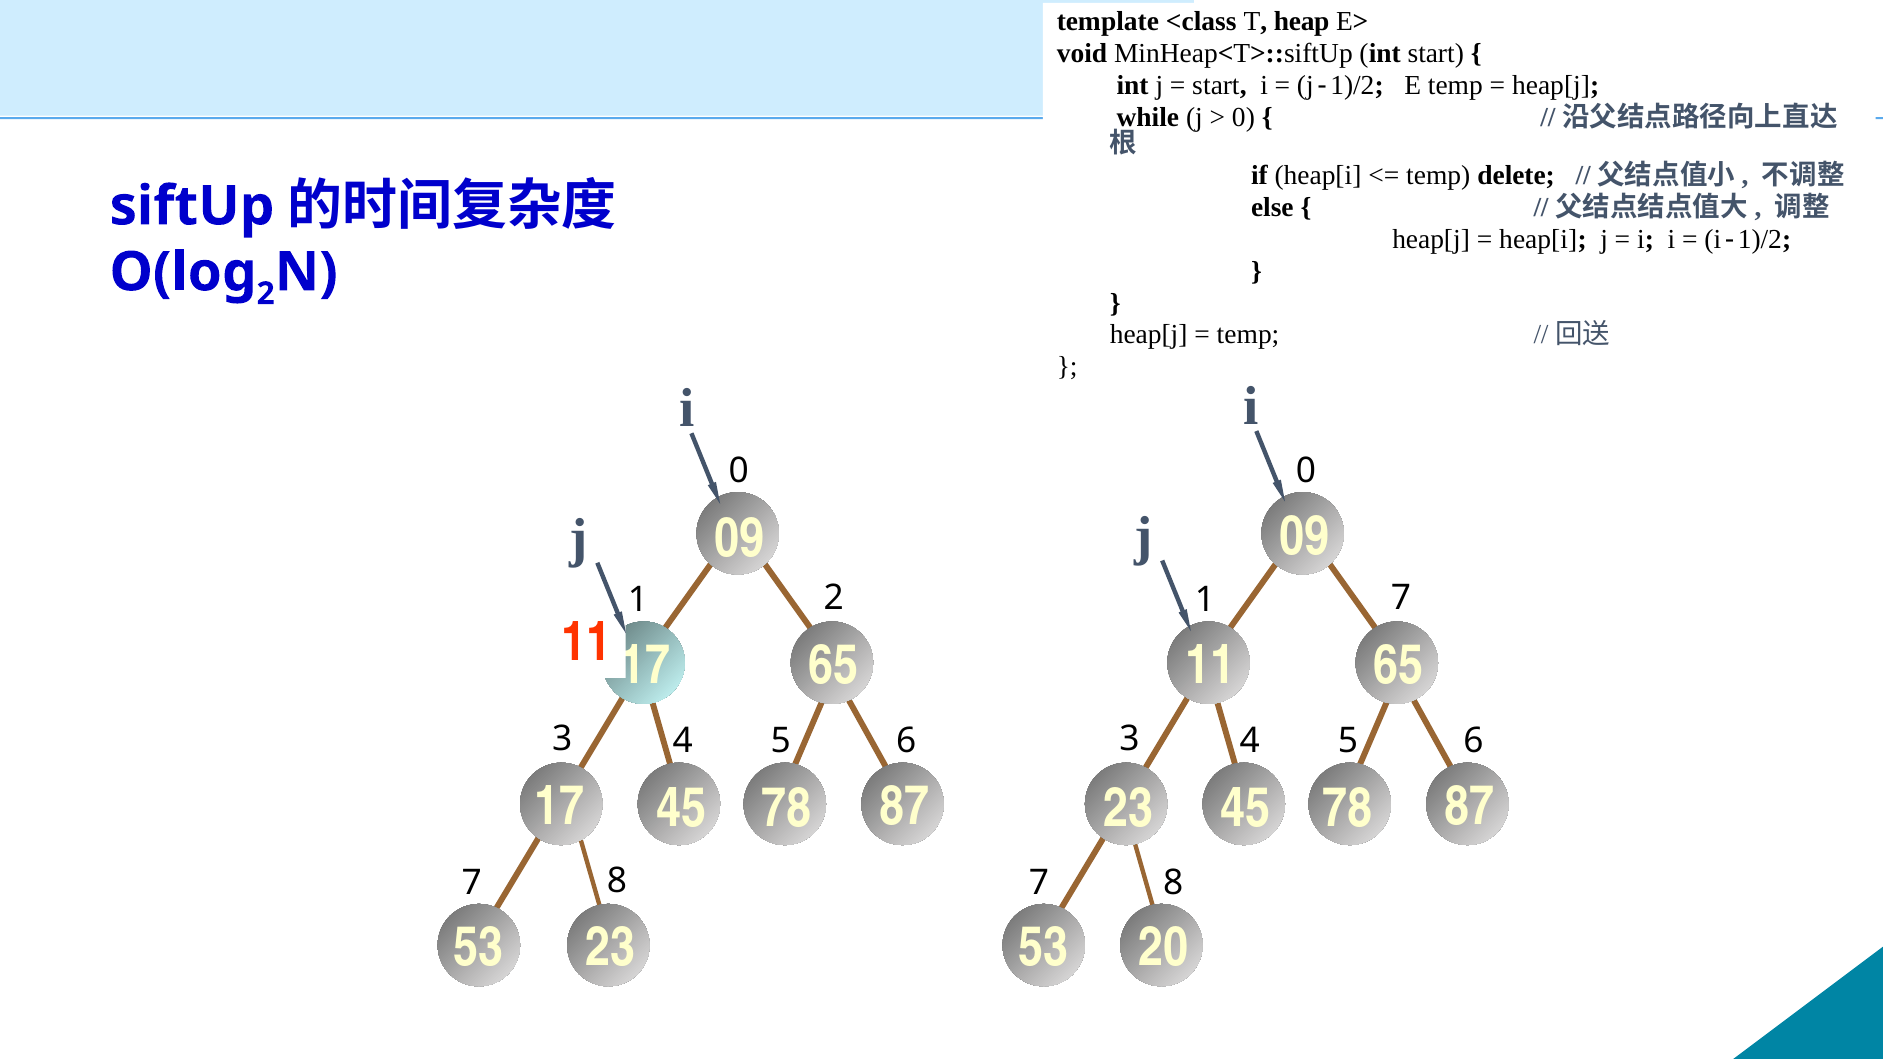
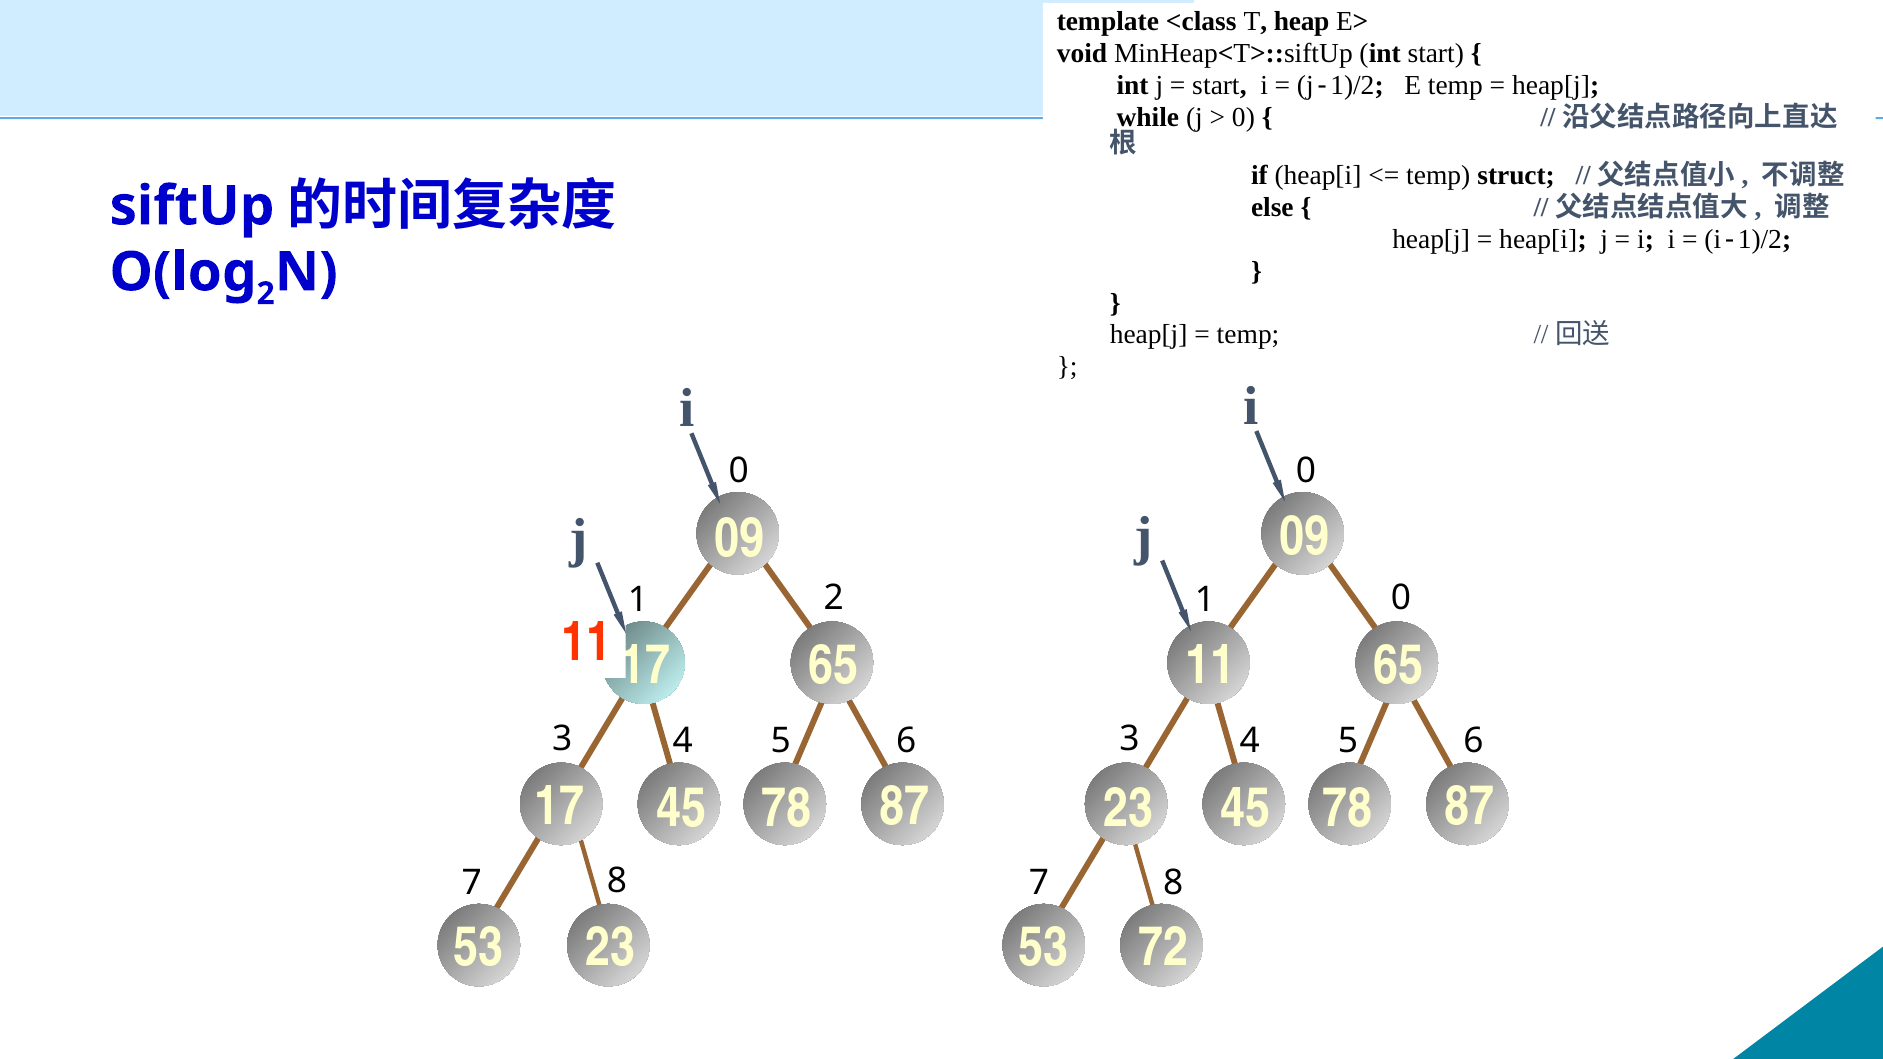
delete: delete -> struct
1 7: 7 -> 0
20: 20 -> 72
